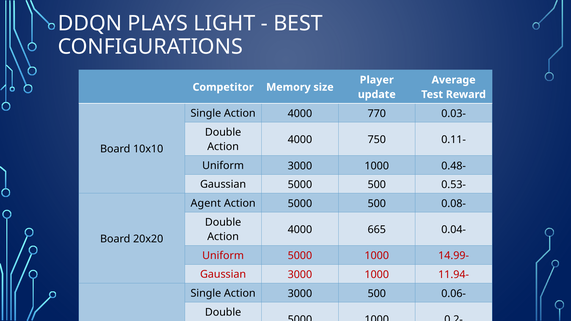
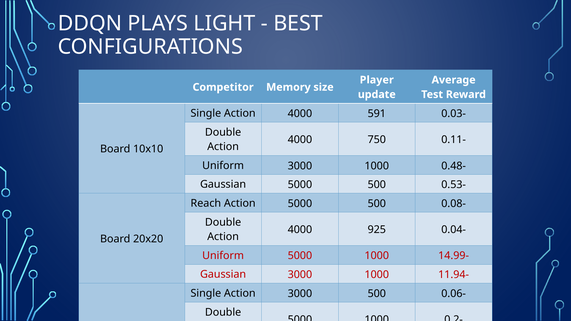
770: 770 -> 591
Agent: Agent -> Reach
665: 665 -> 925
